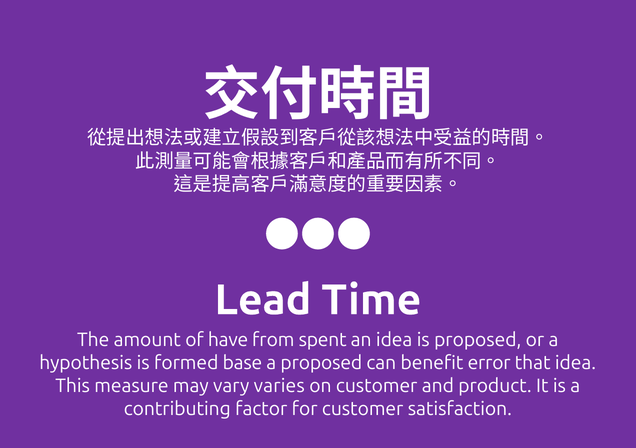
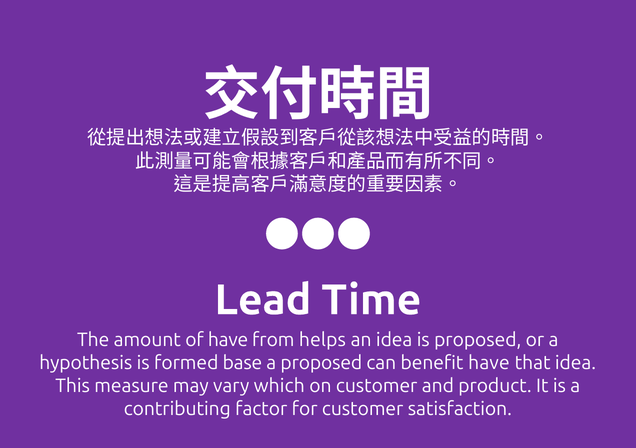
spent: spent -> helps
benefit error: error -> have
varies: varies -> which
